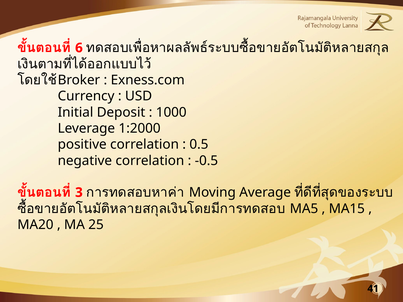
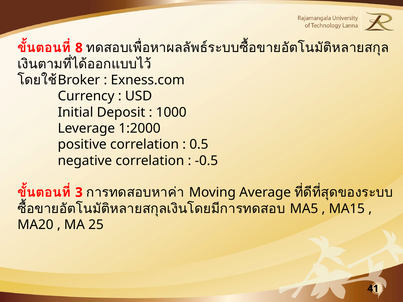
6: 6 -> 8
